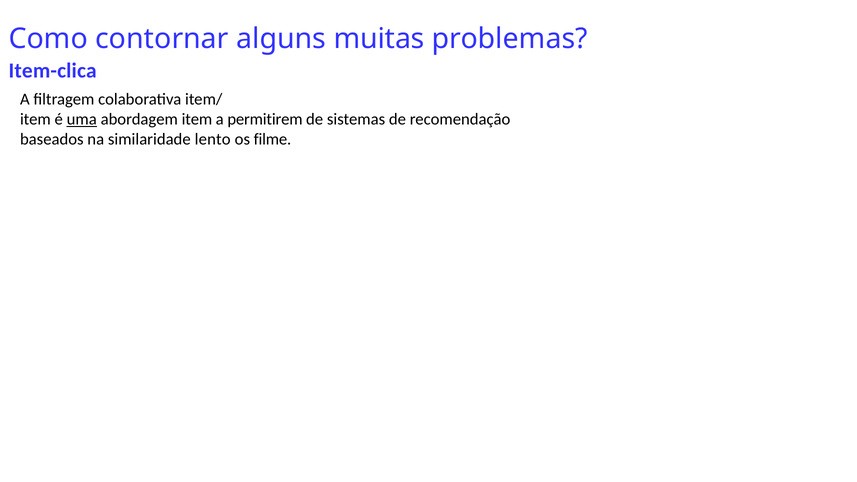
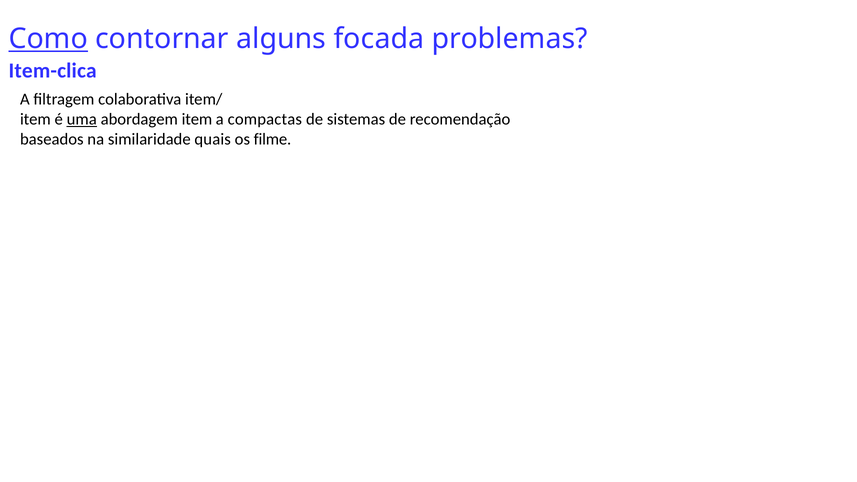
Como underline: none -> present
muitas: muitas -> focada
permitirem: permitirem -> compactas
lento: lento -> quais
